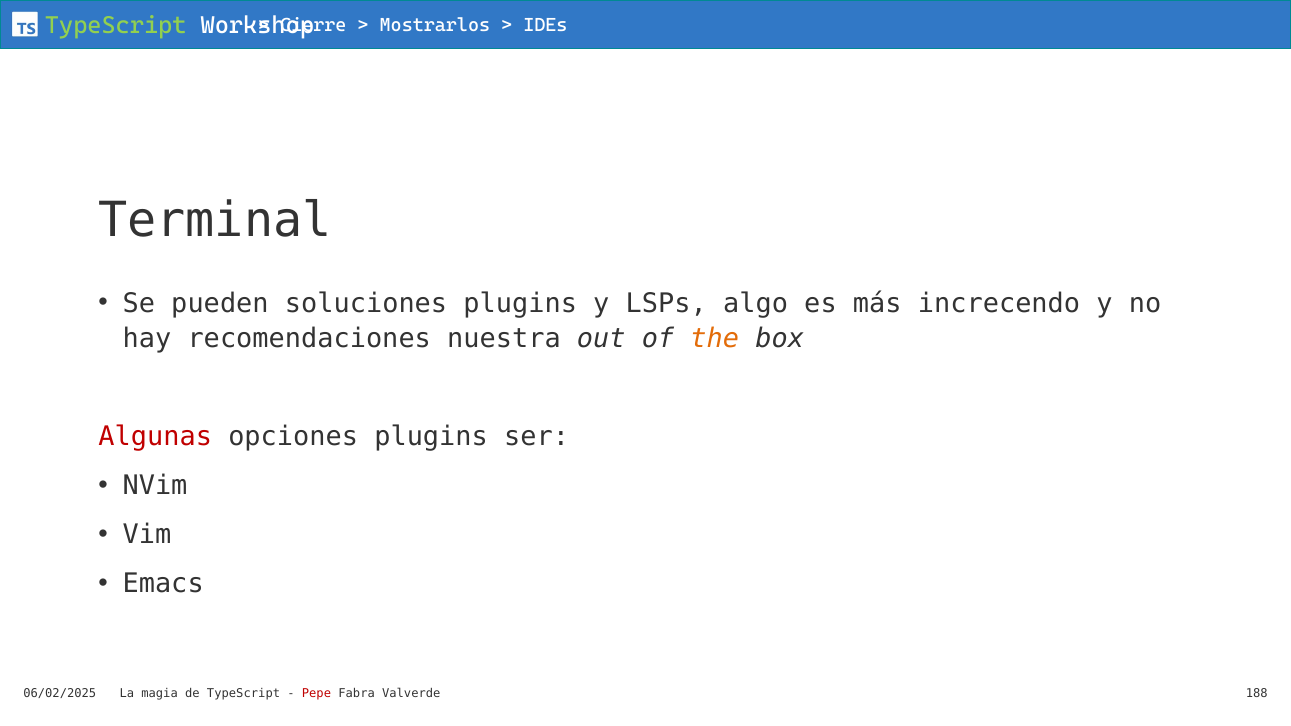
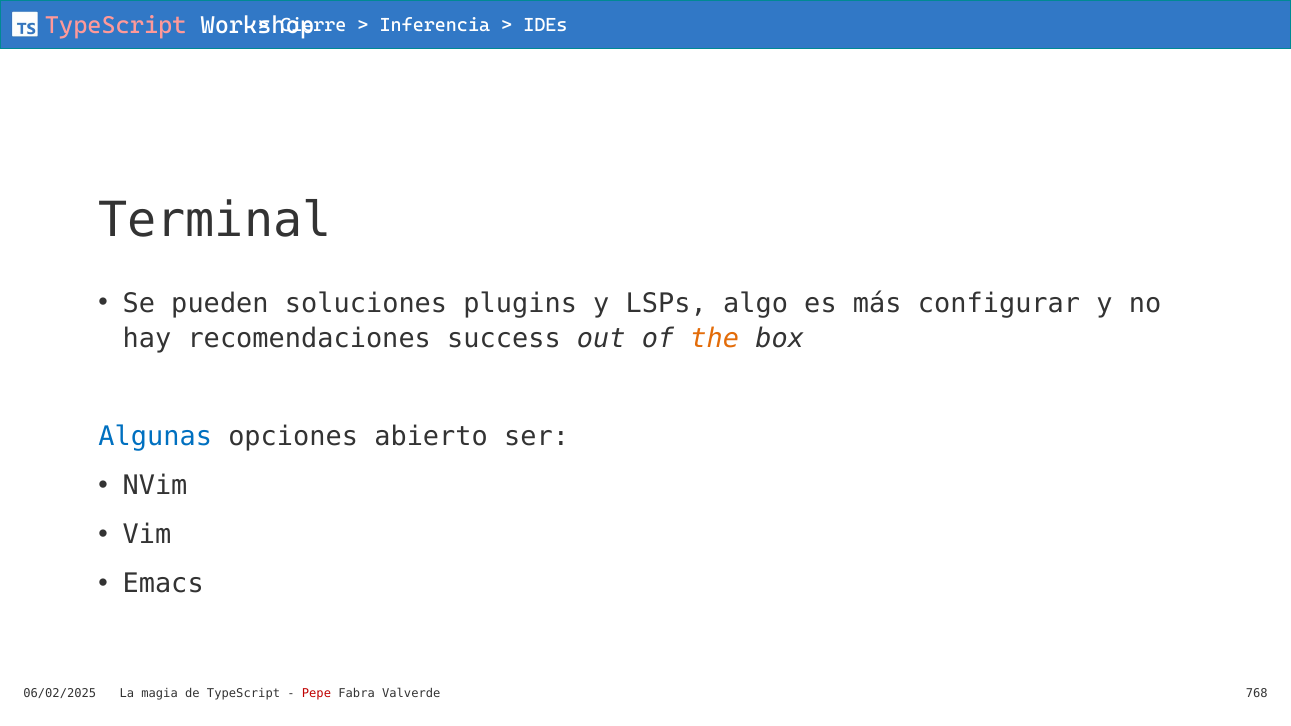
TypeScript at (116, 26) colour: light green -> pink
Mostrarlos: Mostrarlos -> Inferencia
increcendo: increcendo -> configurar
nuestra: nuestra -> success
Algunas colour: red -> blue
opciones plugins: plugins -> abierto
188: 188 -> 768
